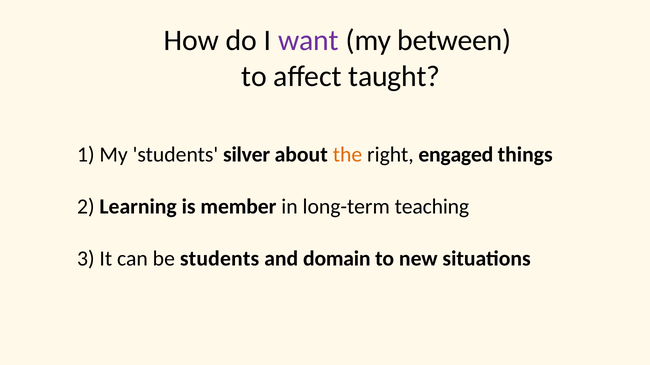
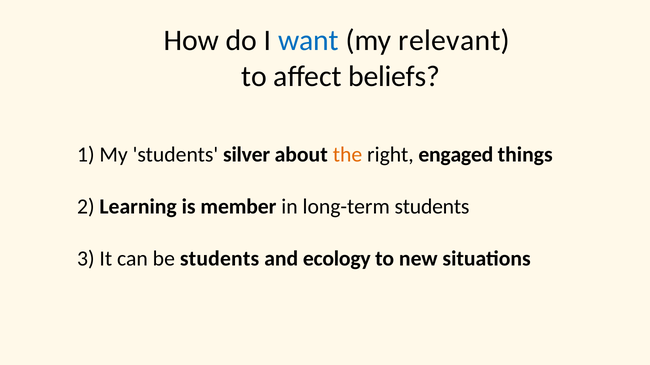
want colour: purple -> blue
between: between -> relevant
taught: taught -> beliefs
long-term teaching: teaching -> students
domain: domain -> ecology
